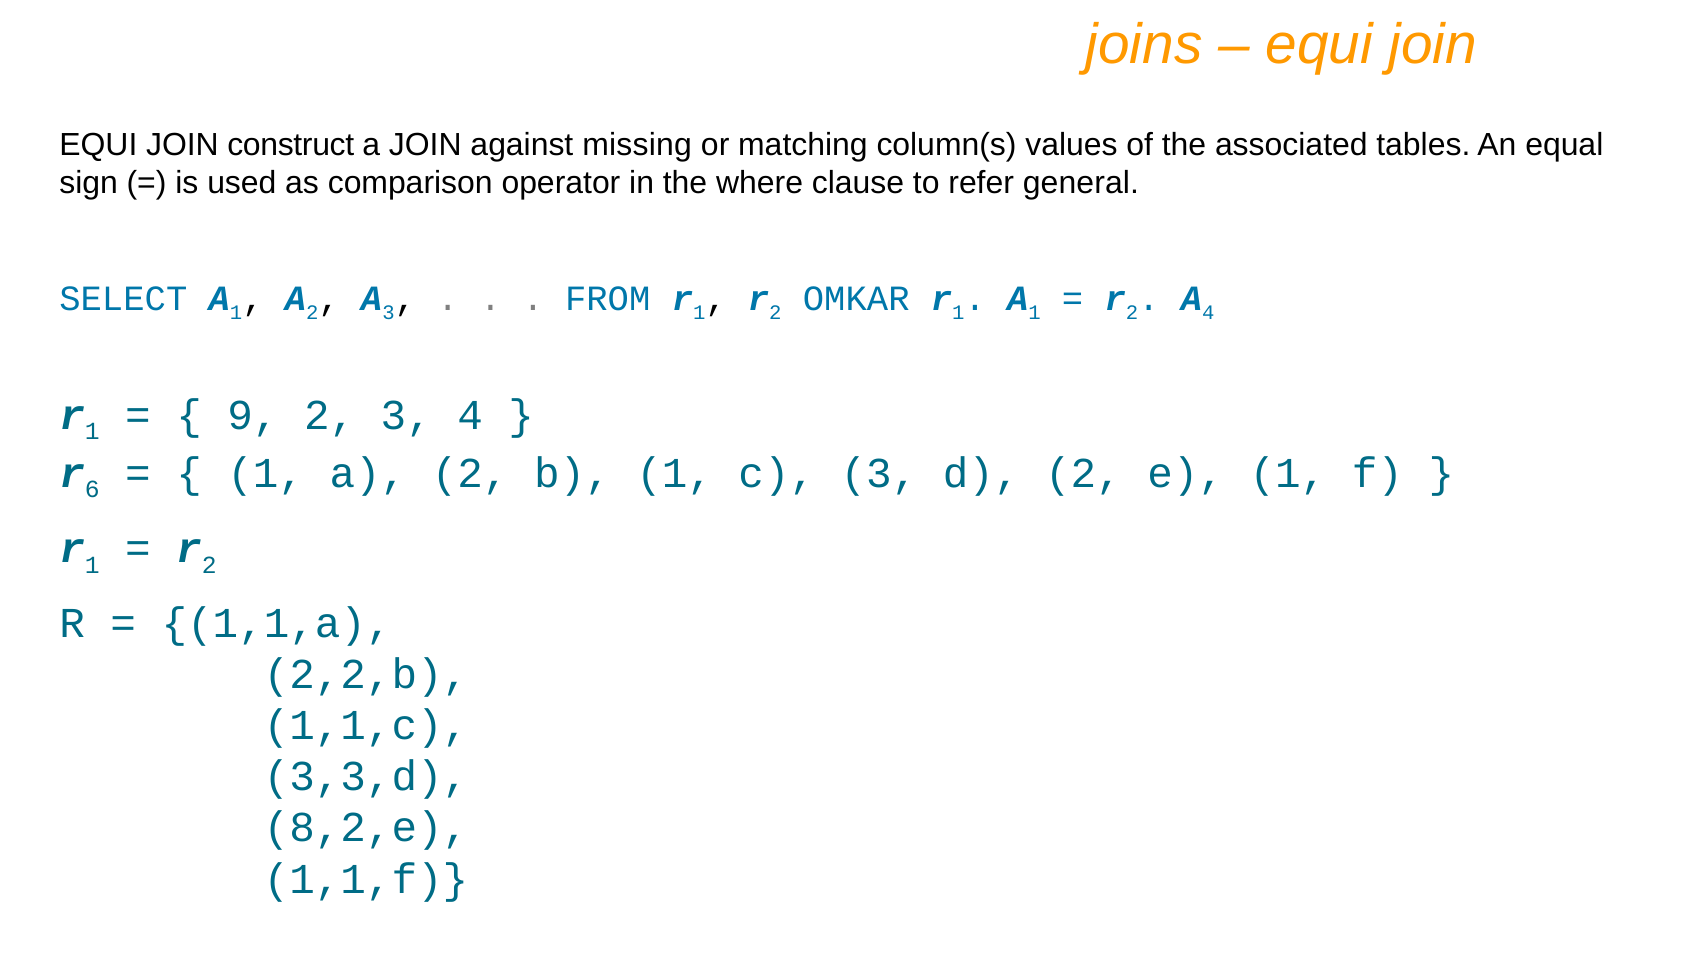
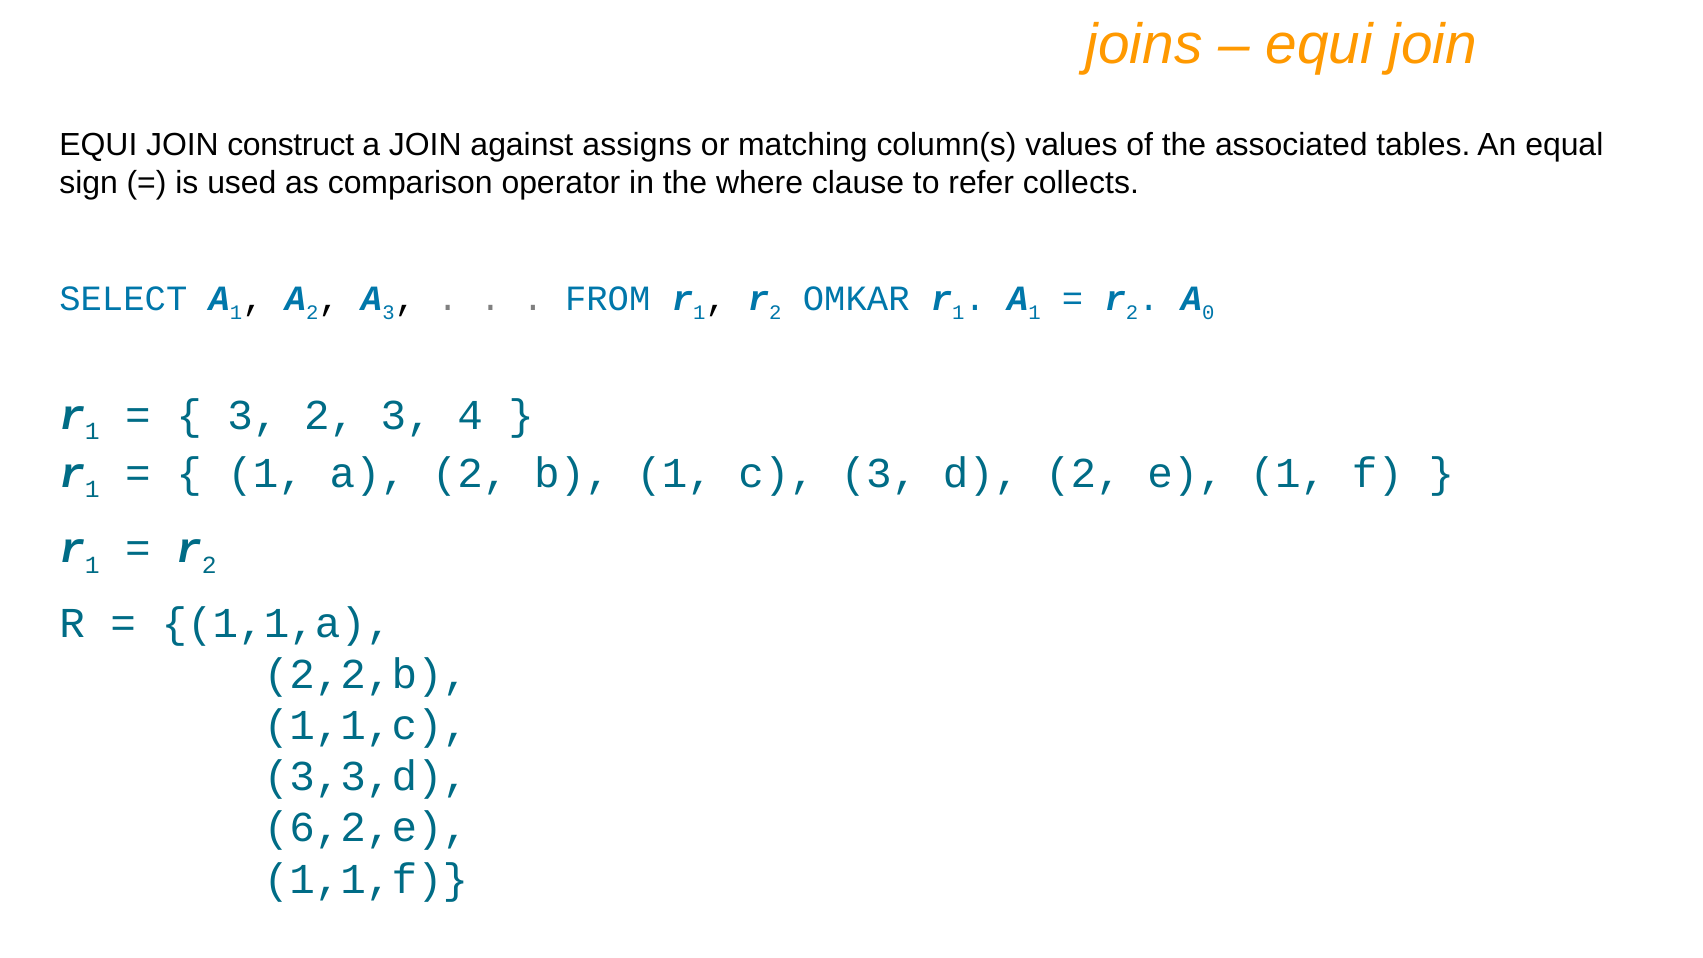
missing: missing -> assigns
general: general -> collects
A 4: 4 -> 0
9 at (253, 415): 9 -> 3
6 at (92, 490): 6 -> 1
8,2,e: 8,2,e -> 6,2,e
